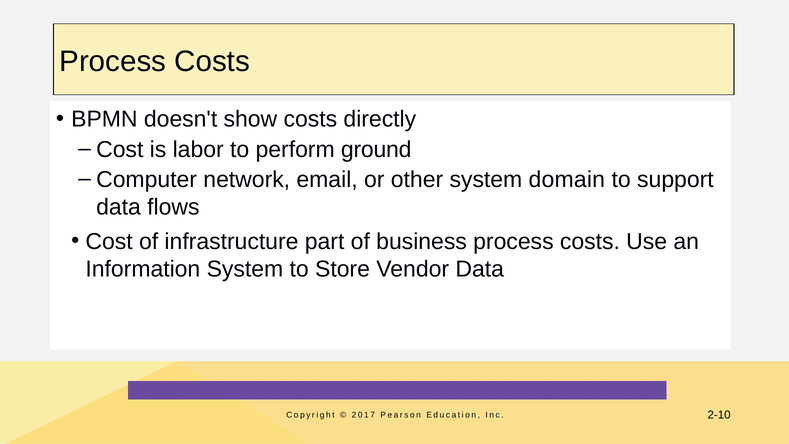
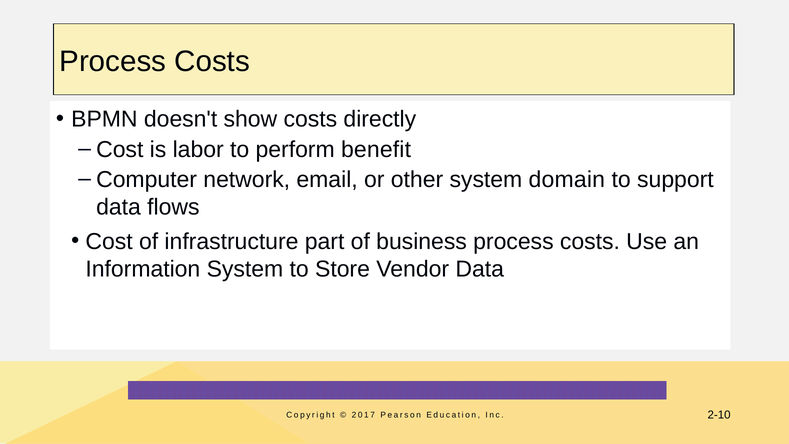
ground: ground -> benefit
